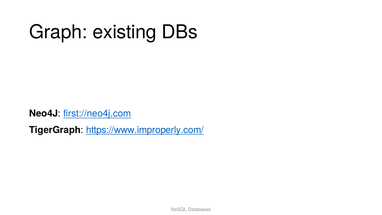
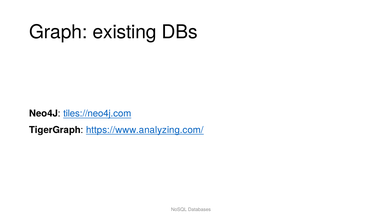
first://neo4j.com: first://neo4j.com -> tiles://neo4j.com
https://www.improperly.com/: https://www.improperly.com/ -> https://www.analyzing.com/
